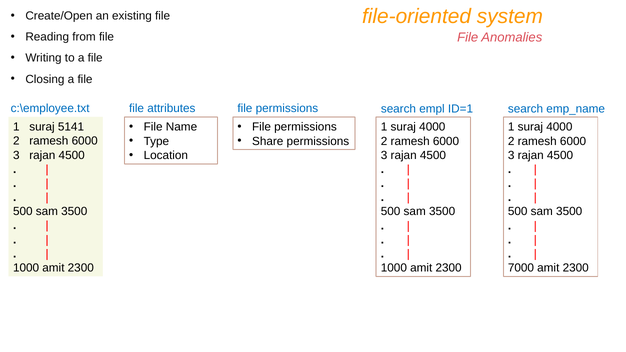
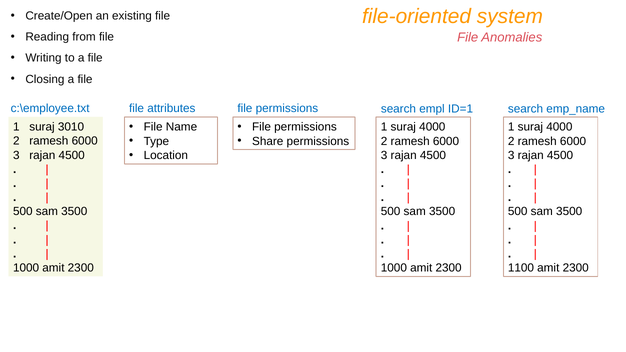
5141: 5141 -> 3010
7000: 7000 -> 1100
